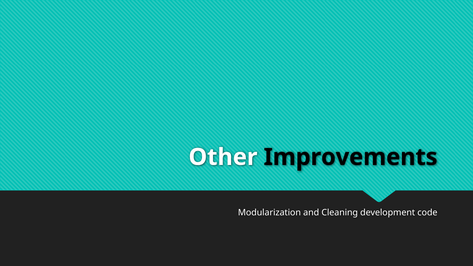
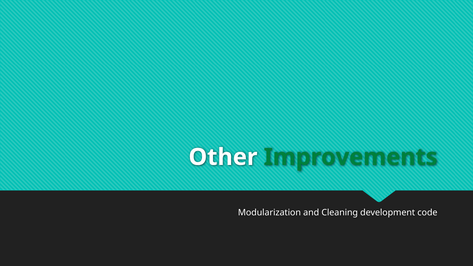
Improvements colour: black -> green
